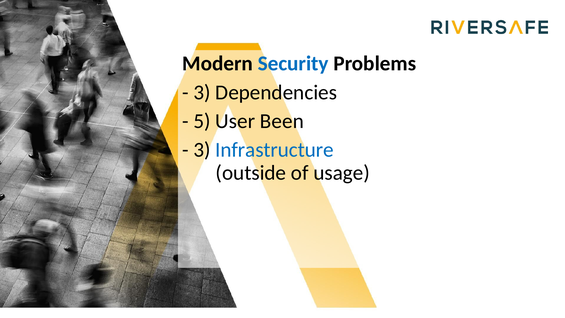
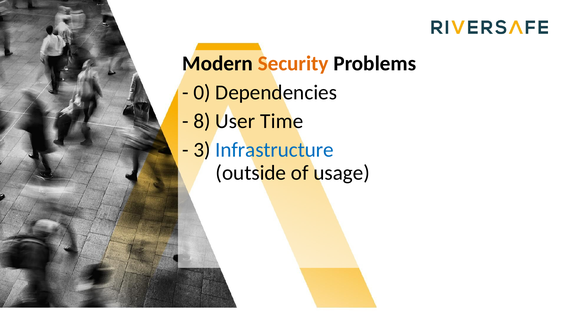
Security colour: blue -> orange
3 at (202, 92): 3 -> 0
5: 5 -> 8
Been: Been -> Time
